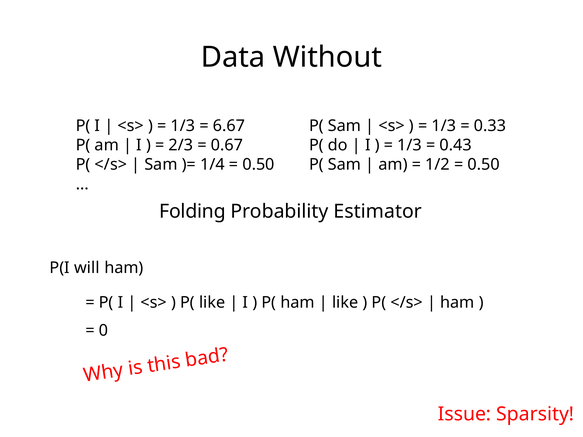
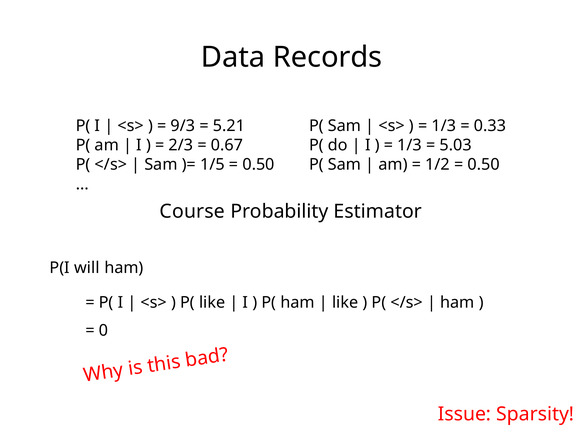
Without: Without -> Records
1/3 at (183, 126): 1/3 -> 9/3
6.67: 6.67 -> 5.21
0.43: 0.43 -> 5.03
1/4: 1/4 -> 1/5
Folding: Folding -> Course
